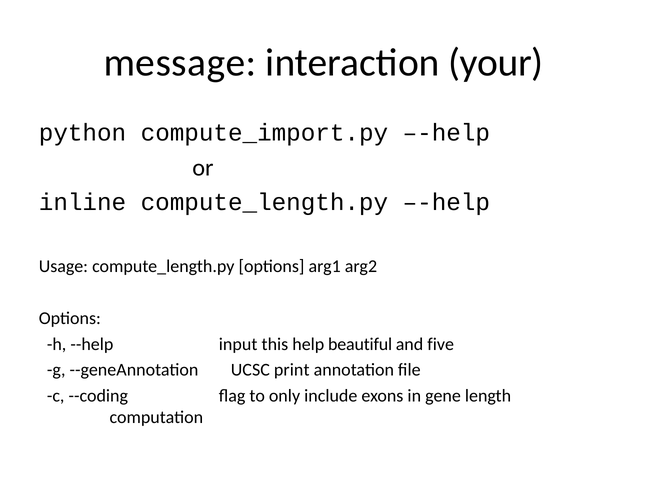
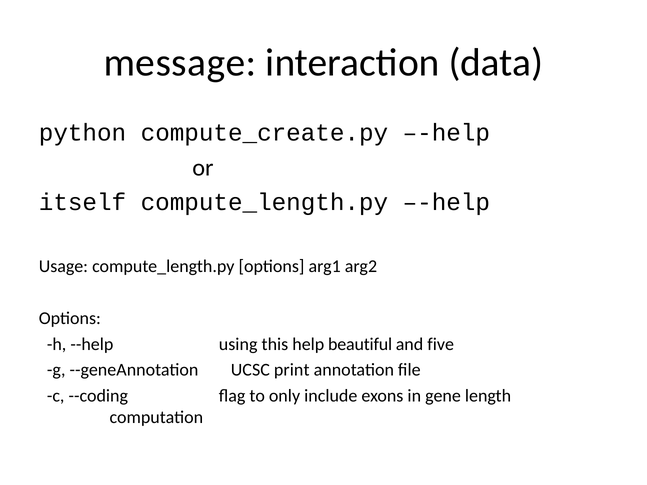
your: your -> data
compute_import.py: compute_import.py -> compute_create.py
inline: inline -> itself
input: input -> using
